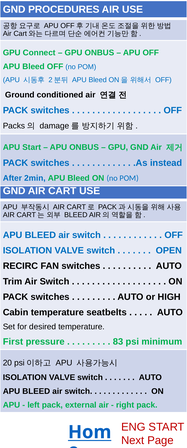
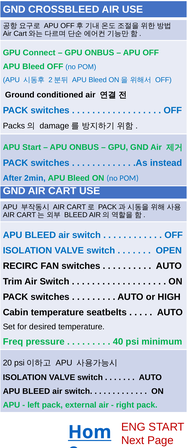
PROCEDURES: PROCEDURES -> CROSSBLEED
First: First -> Freq
83: 83 -> 40
